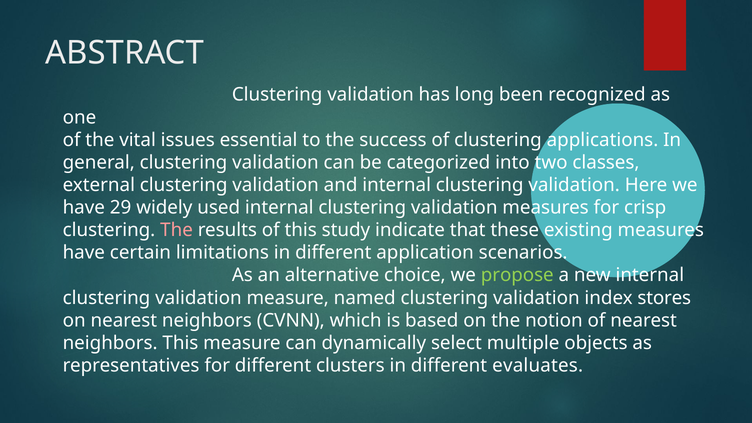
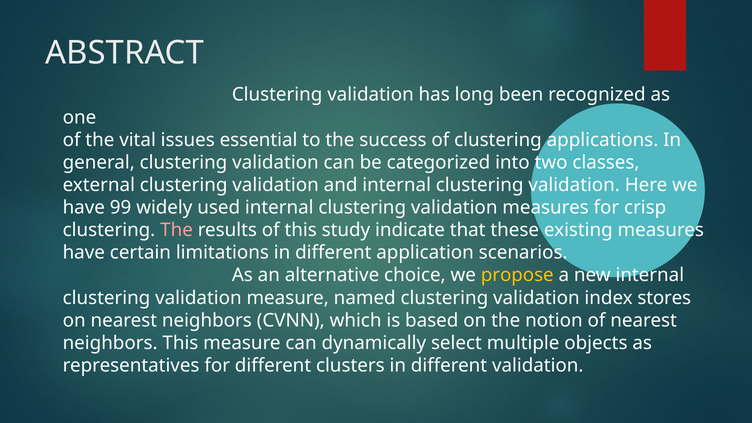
29: 29 -> 99
propose colour: light green -> yellow
different evaluates: evaluates -> validation
